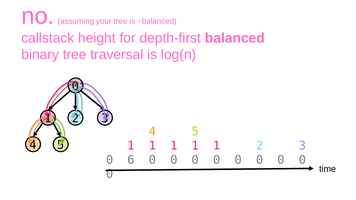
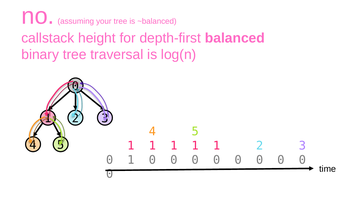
6 at (131, 160): 6 -> 1
